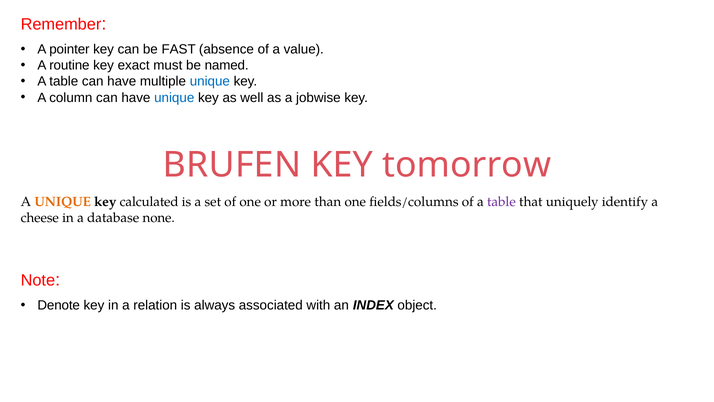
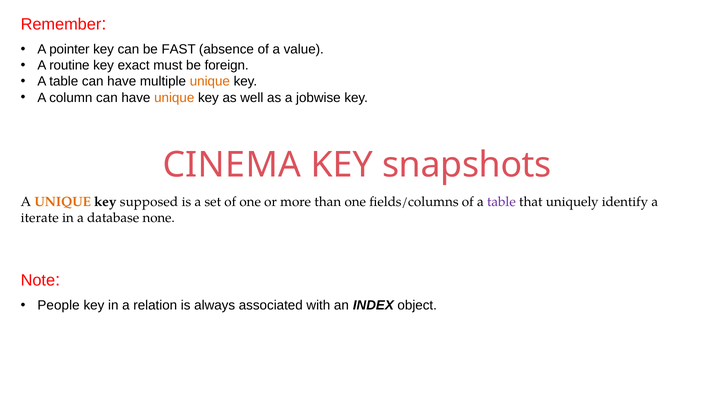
named: named -> foreign
unique at (210, 81) colour: blue -> orange
unique at (174, 98) colour: blue -> orange
BRUFEN: BRUFEN -> CINEMA
tomorrow: tomorrow -> snapshots
calculated: calculated -> supposed
cheese: cheese -> iterate
Denote: Denote -> People
